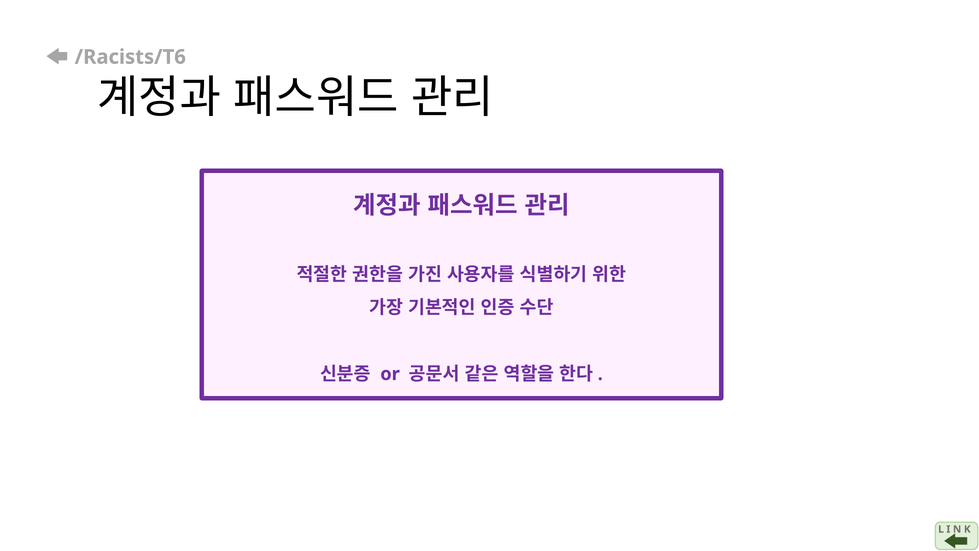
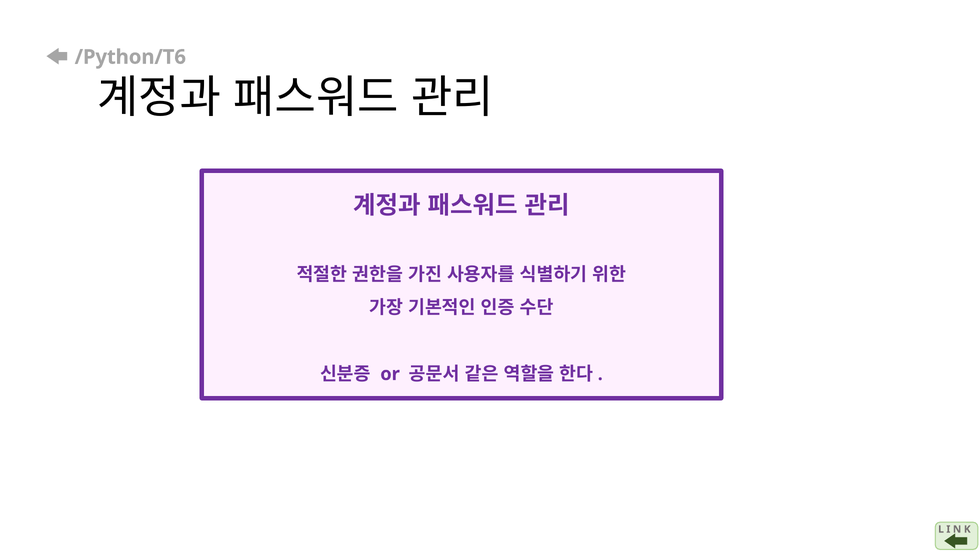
/Racists/T6: /Racists/T6 -> /Python/T6
